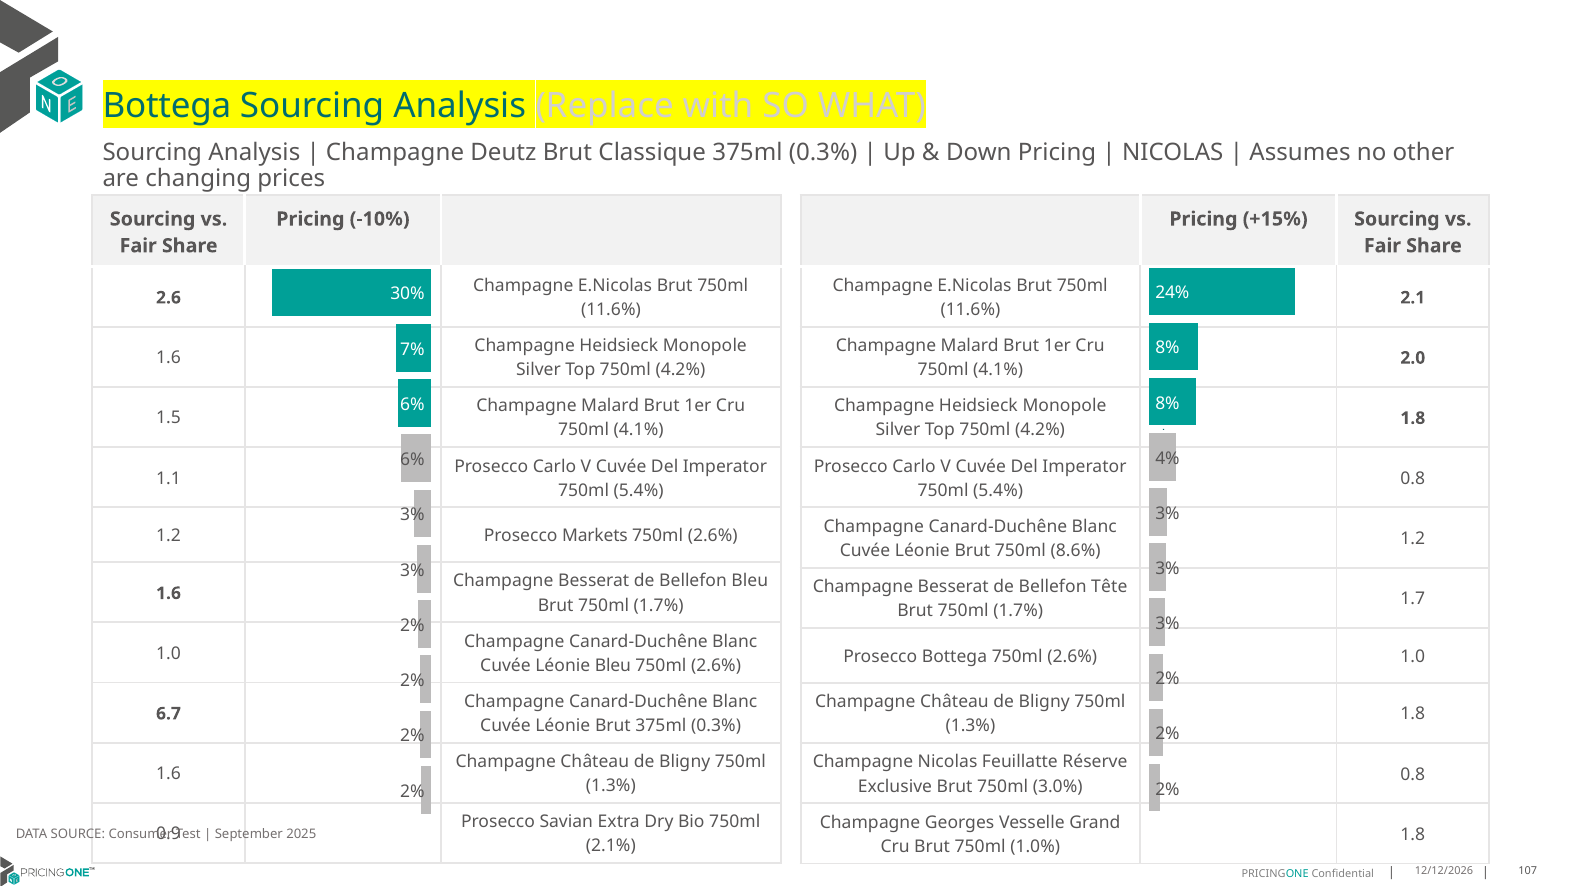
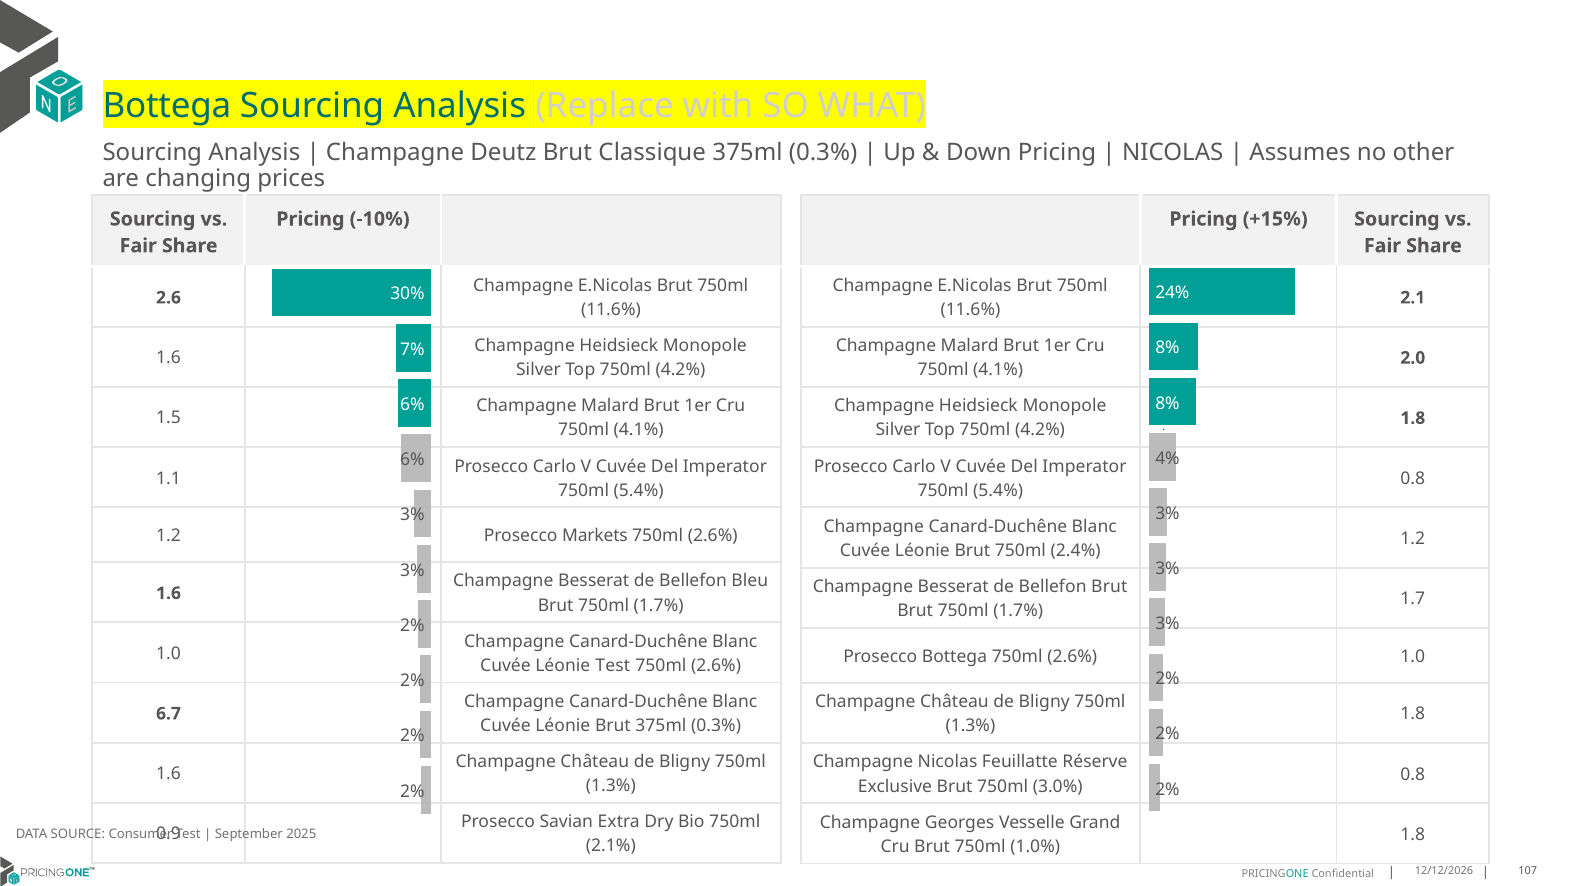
8.6%: 8.6% -> 2.4%
Bellefon Tête: Tête -> Brut
Léonie Bleu: Bleu -> Test
